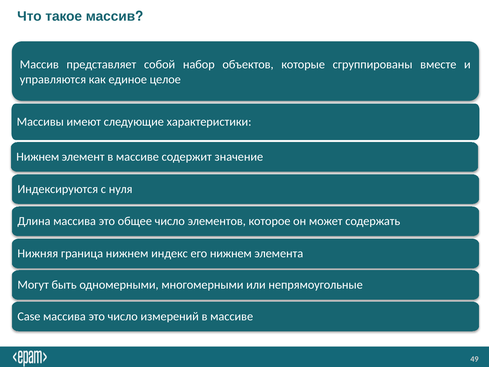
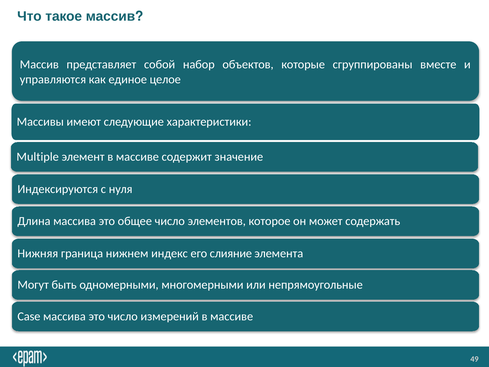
Нижнем at (38, 157): Нижнем -> Multiple
его нижнем: нижнем -> слияние
